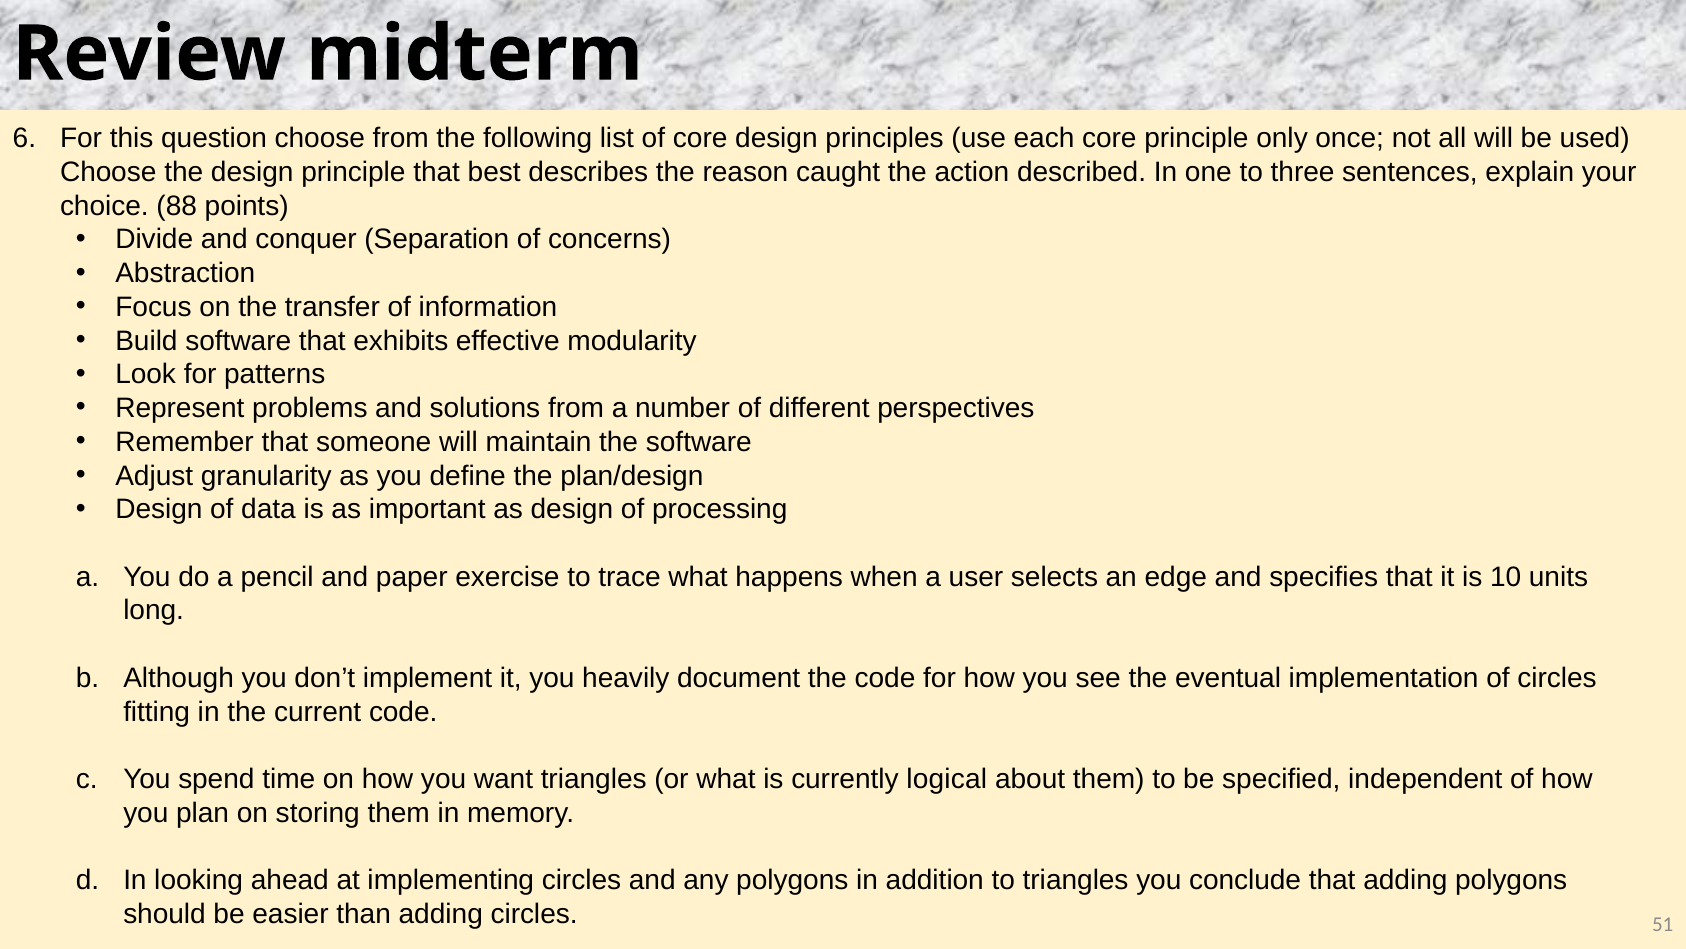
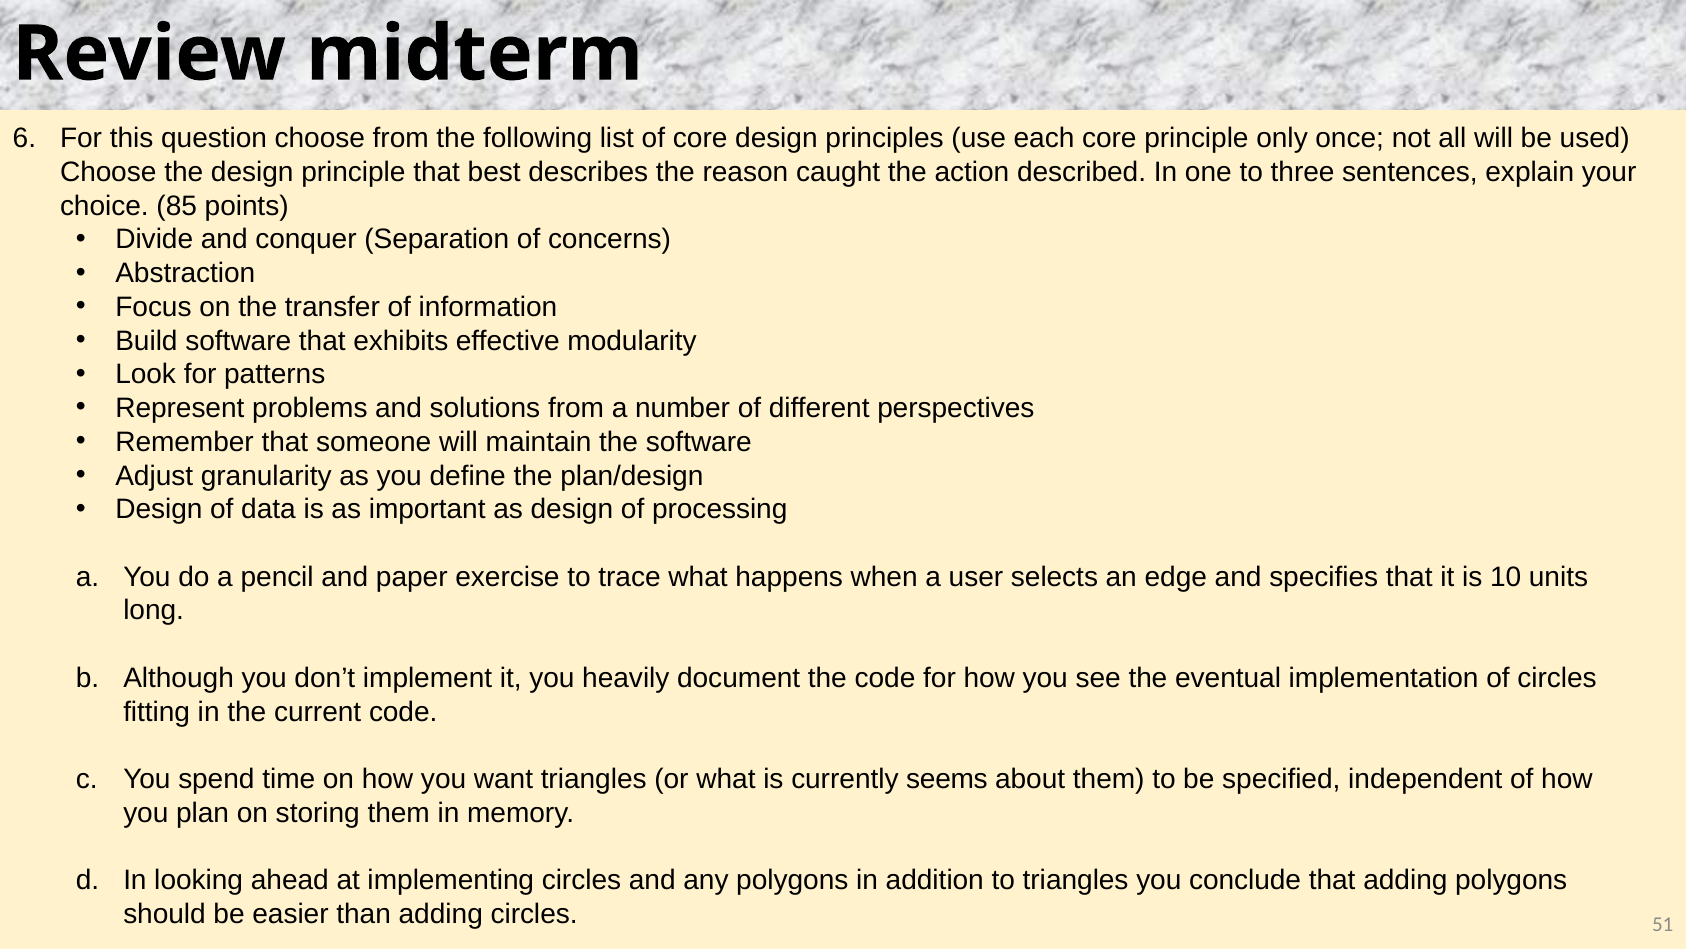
88: 88 -> 85
logical: logical -> seems
